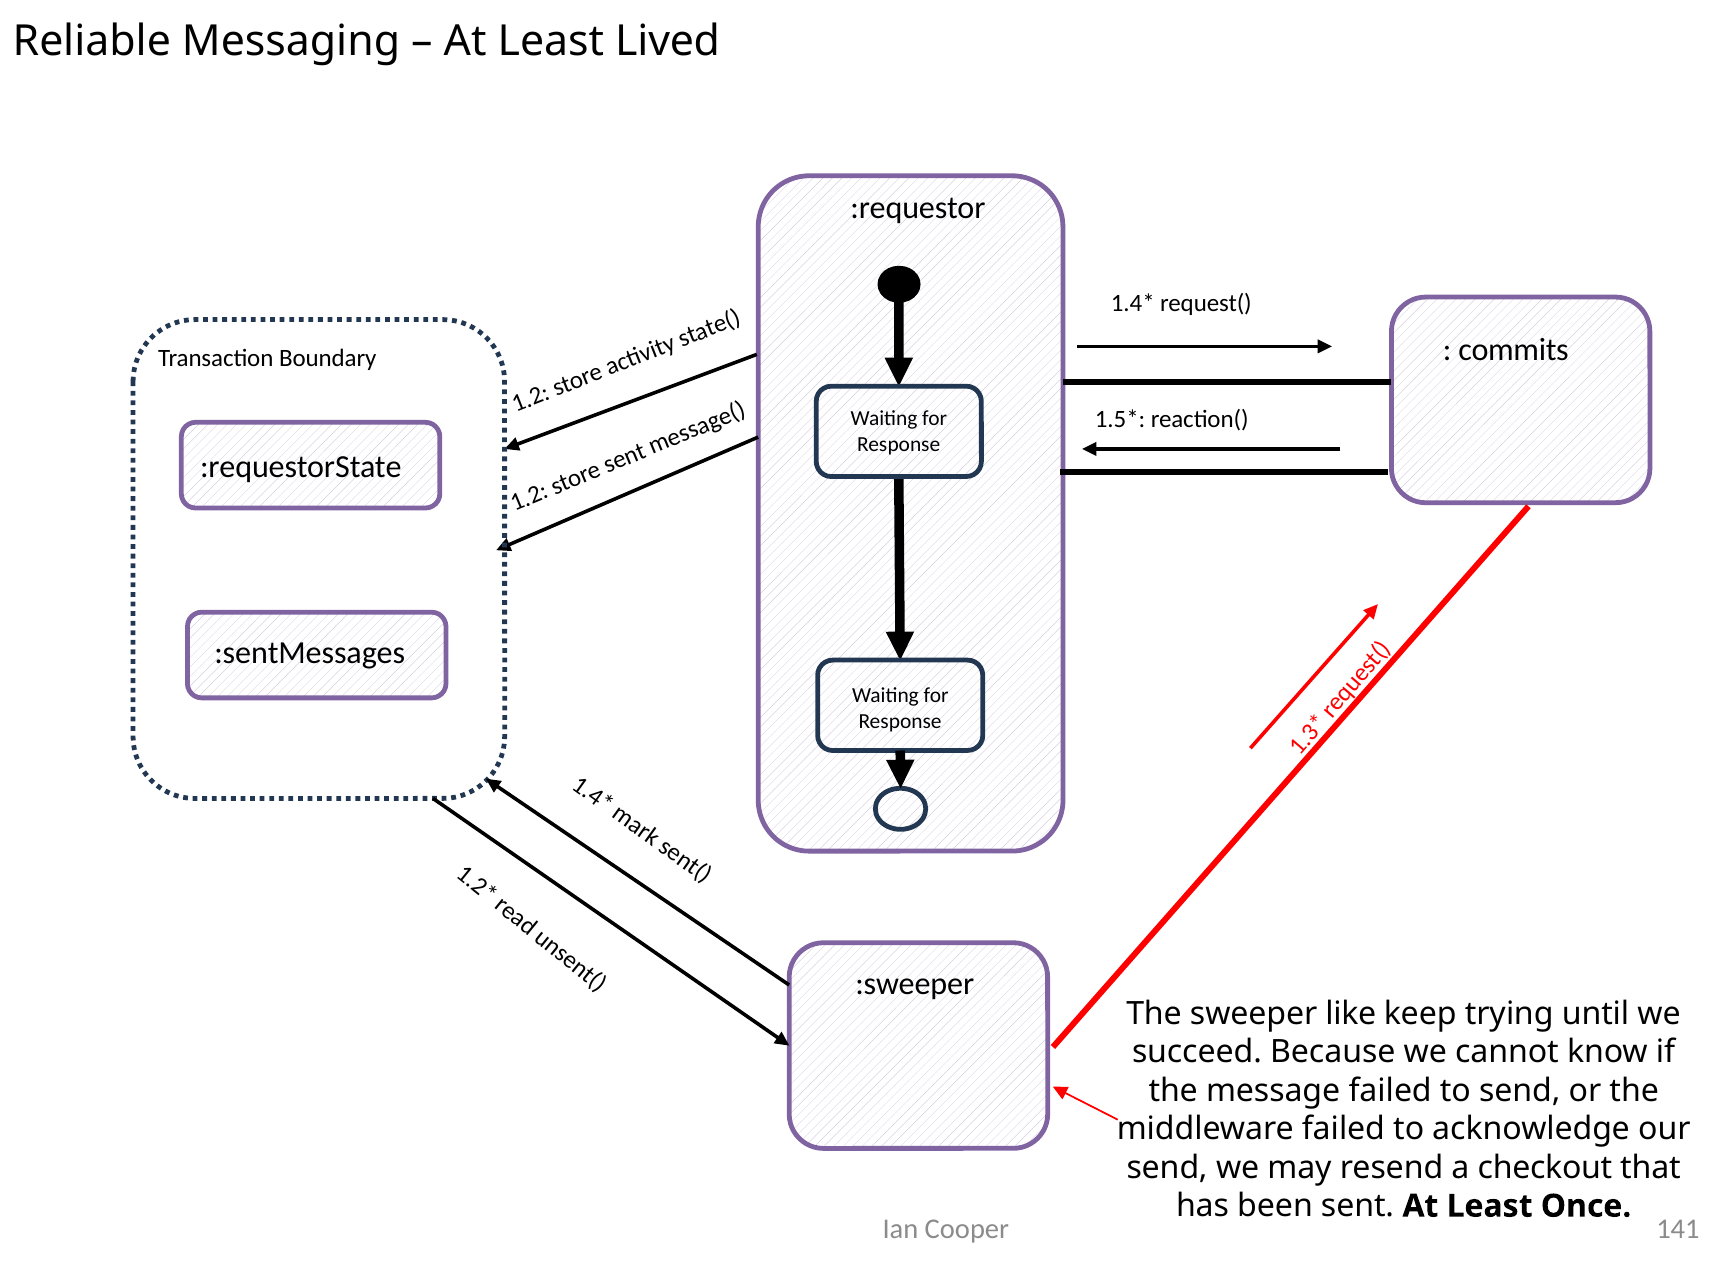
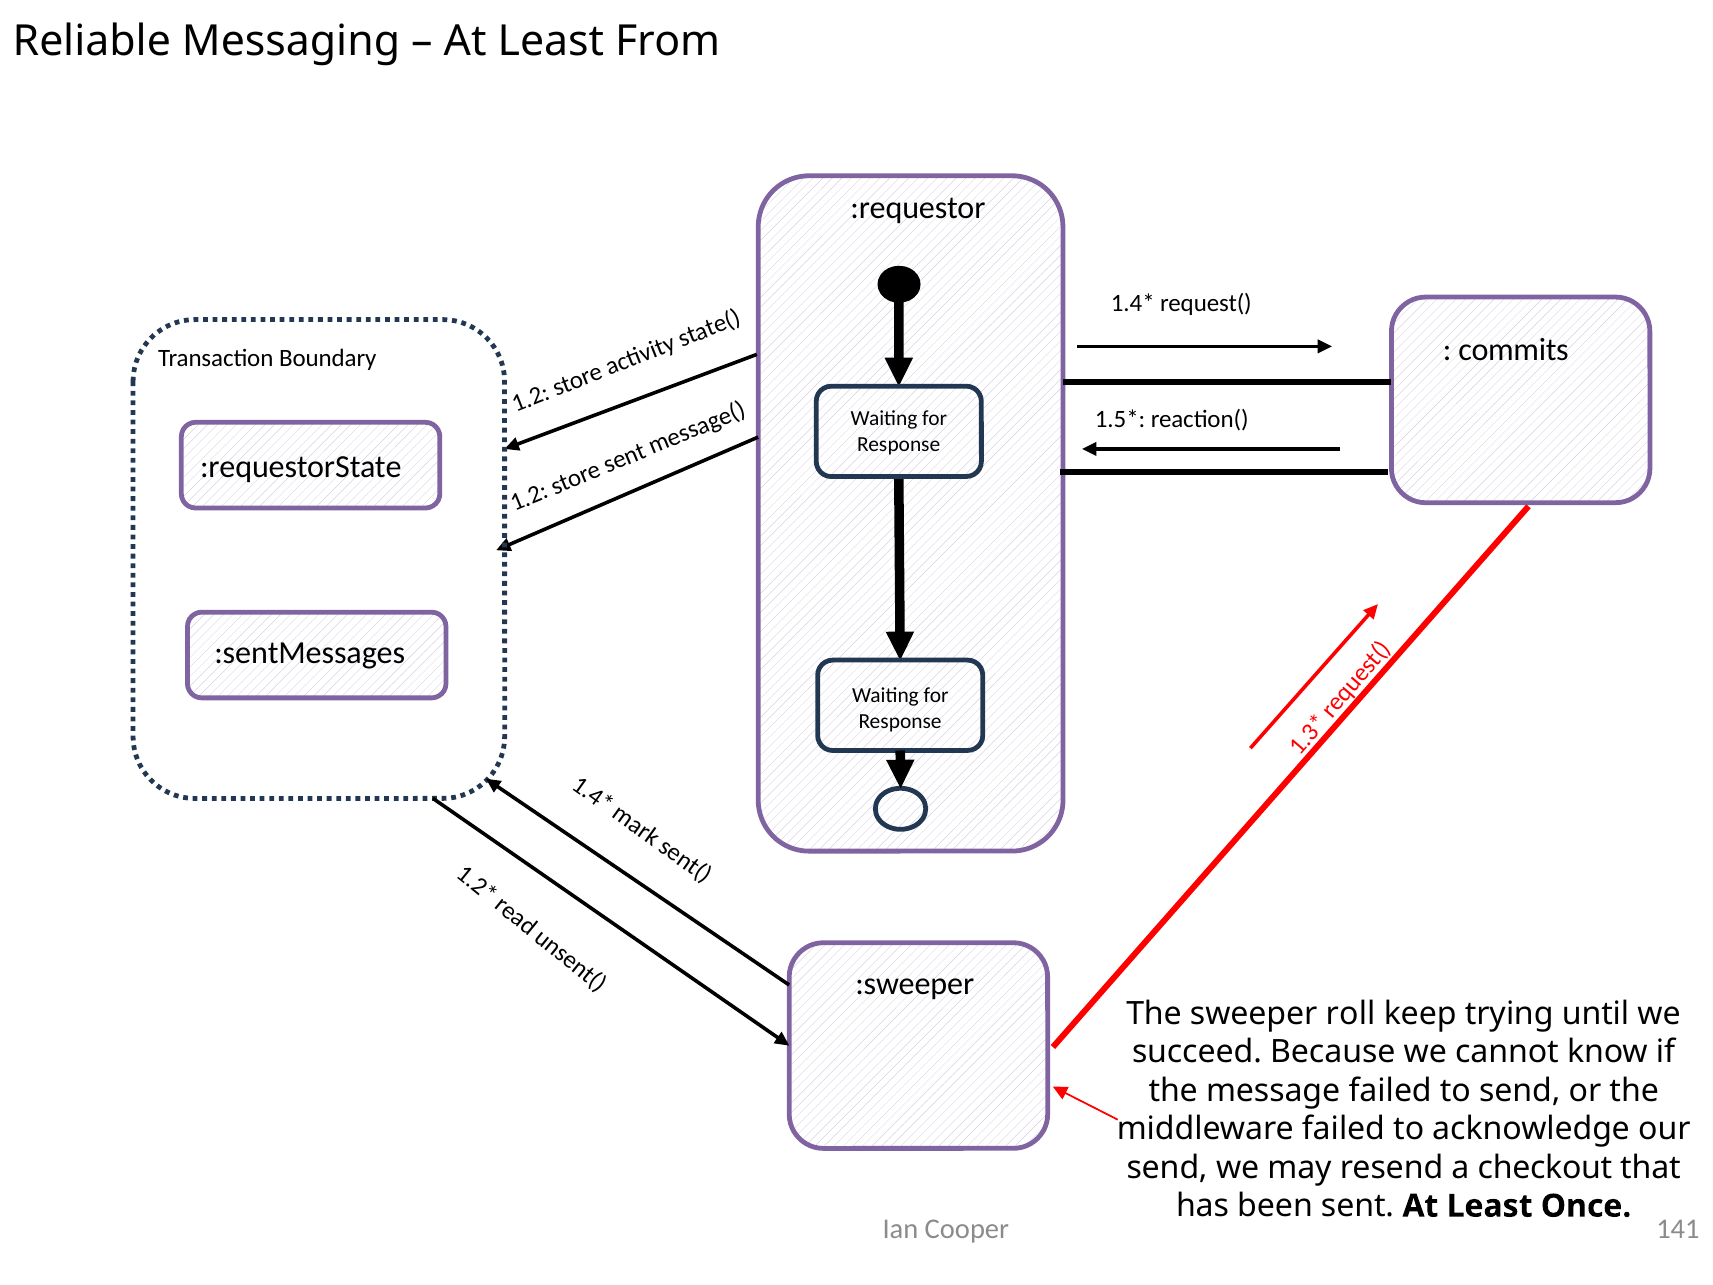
Lived: Lived -> From
like: like -> roll
